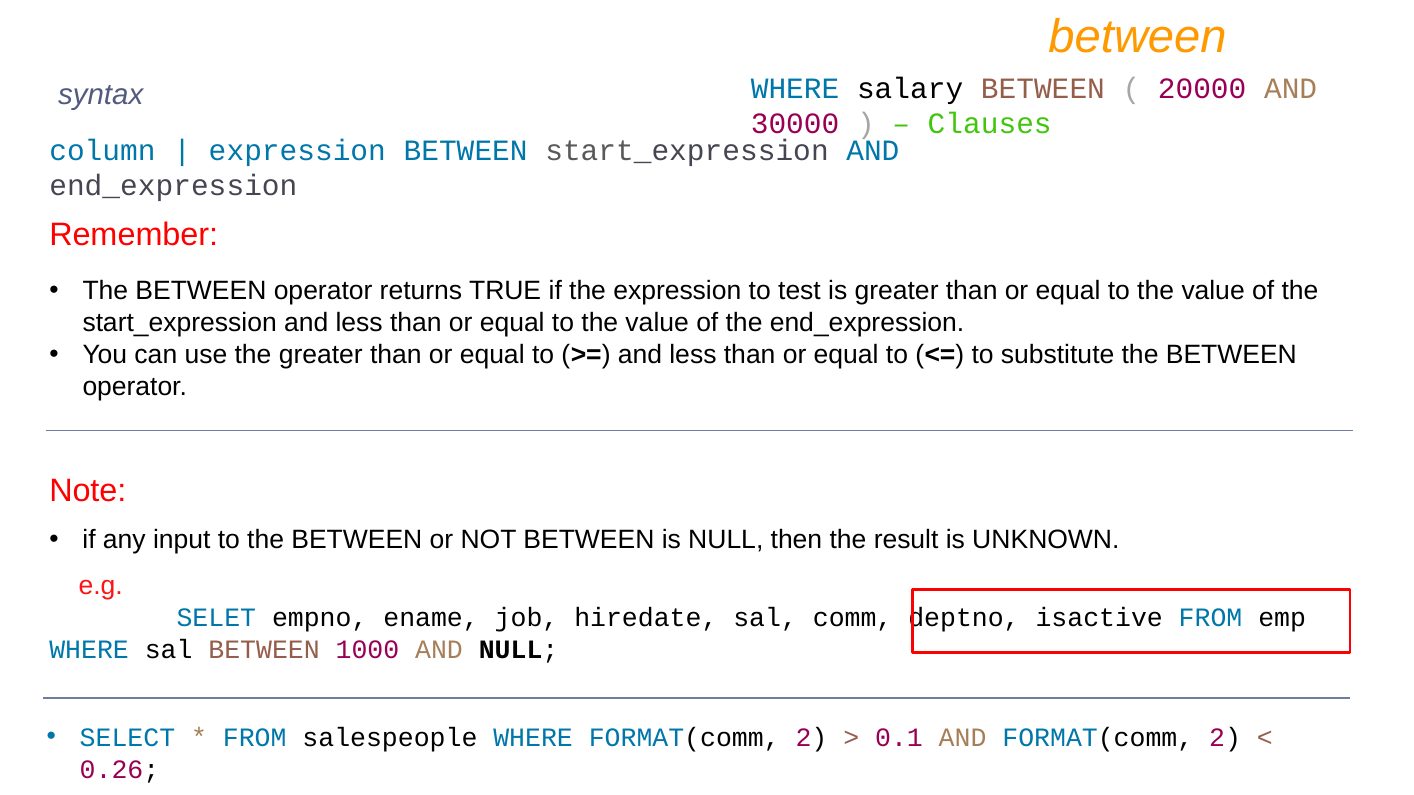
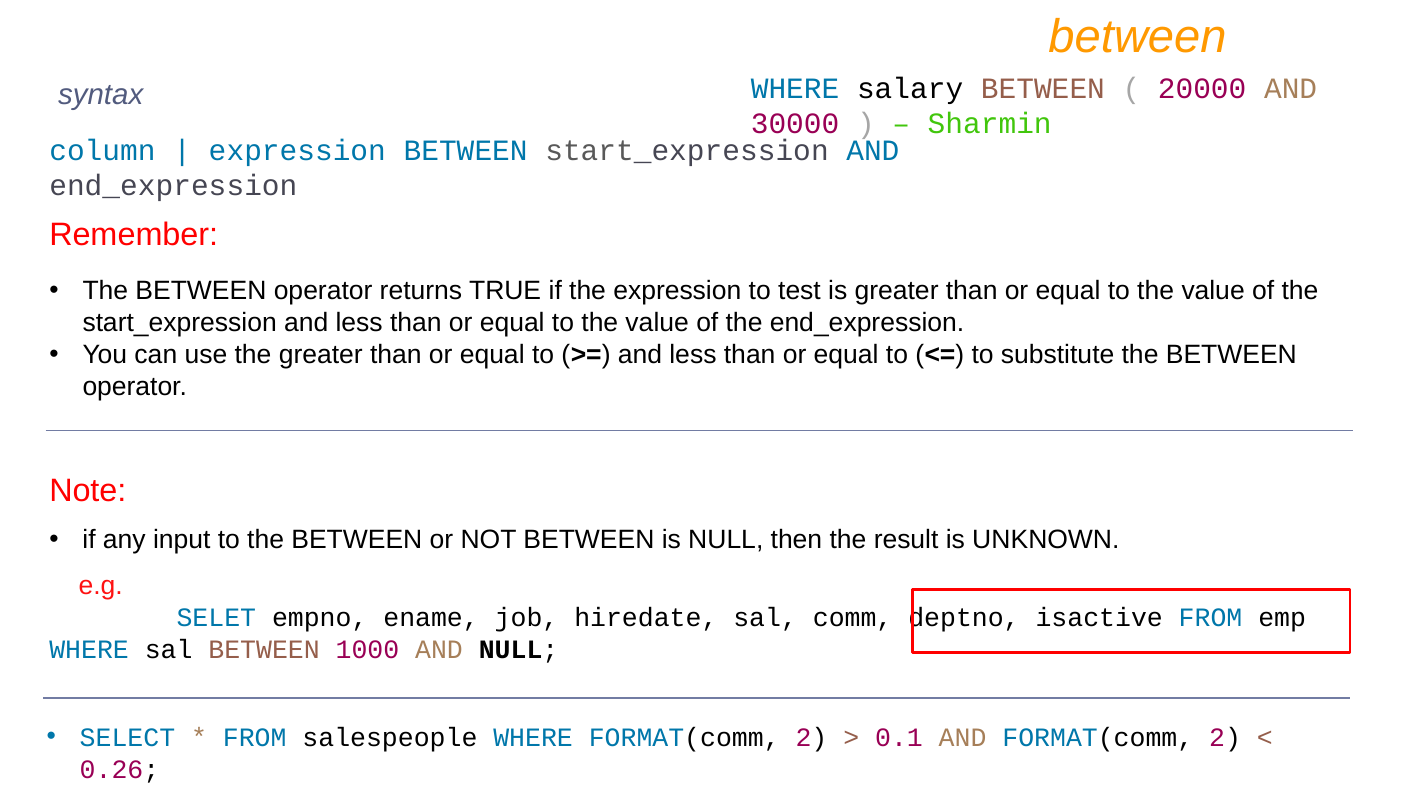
Clauses: Clauses -> Sharmin
